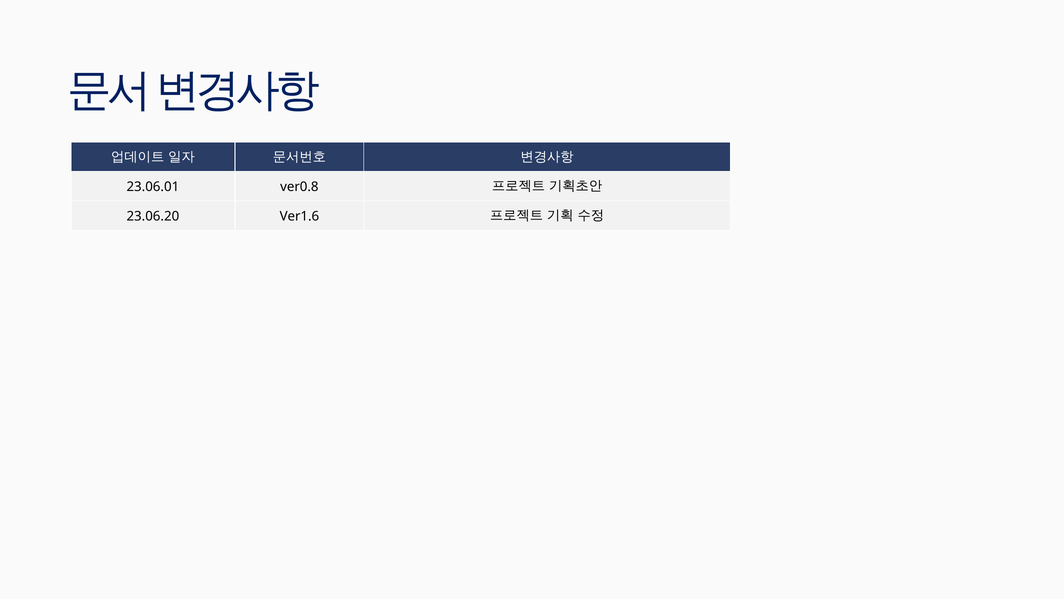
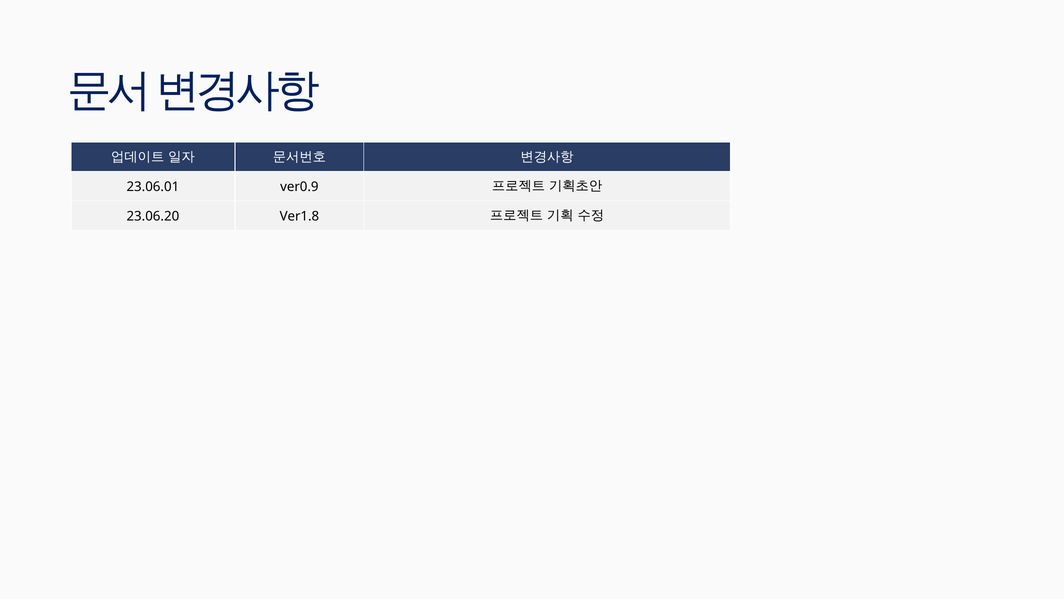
ver0.8: ver0.8 -> ver0.9
Ver1.6: Ver1.6 -> Ver1.8
